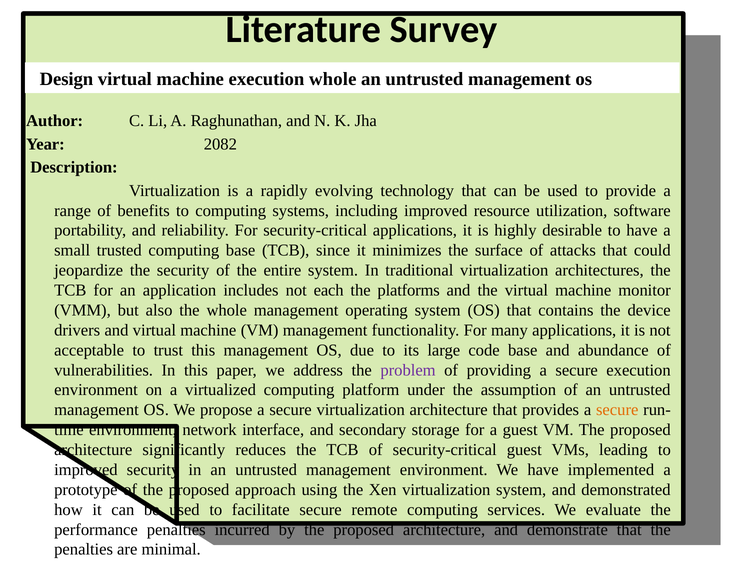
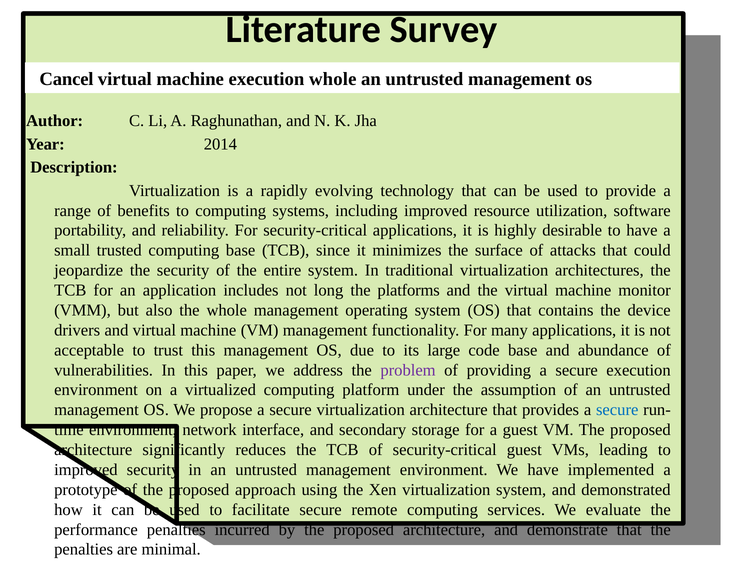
Design: Design -> Cancel
2082: 2082 -> 2014
each: each -> long
secure at (617, 410) colour: orange -> blue
